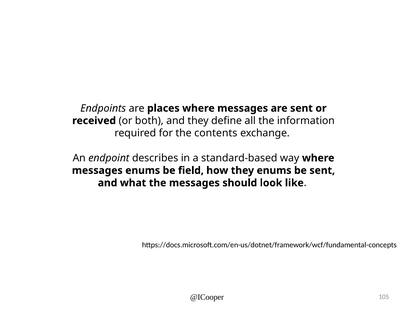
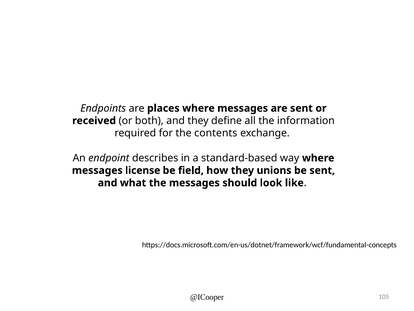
messages enums: enums -> license
they enums: enums -> unions
